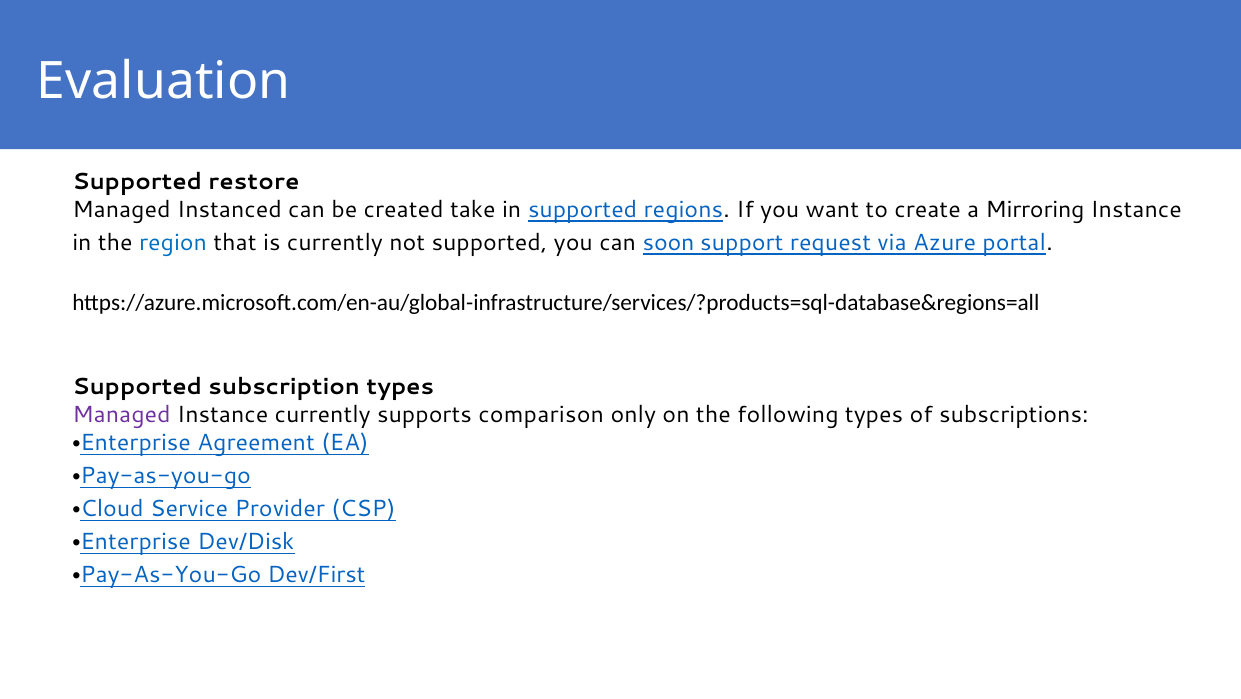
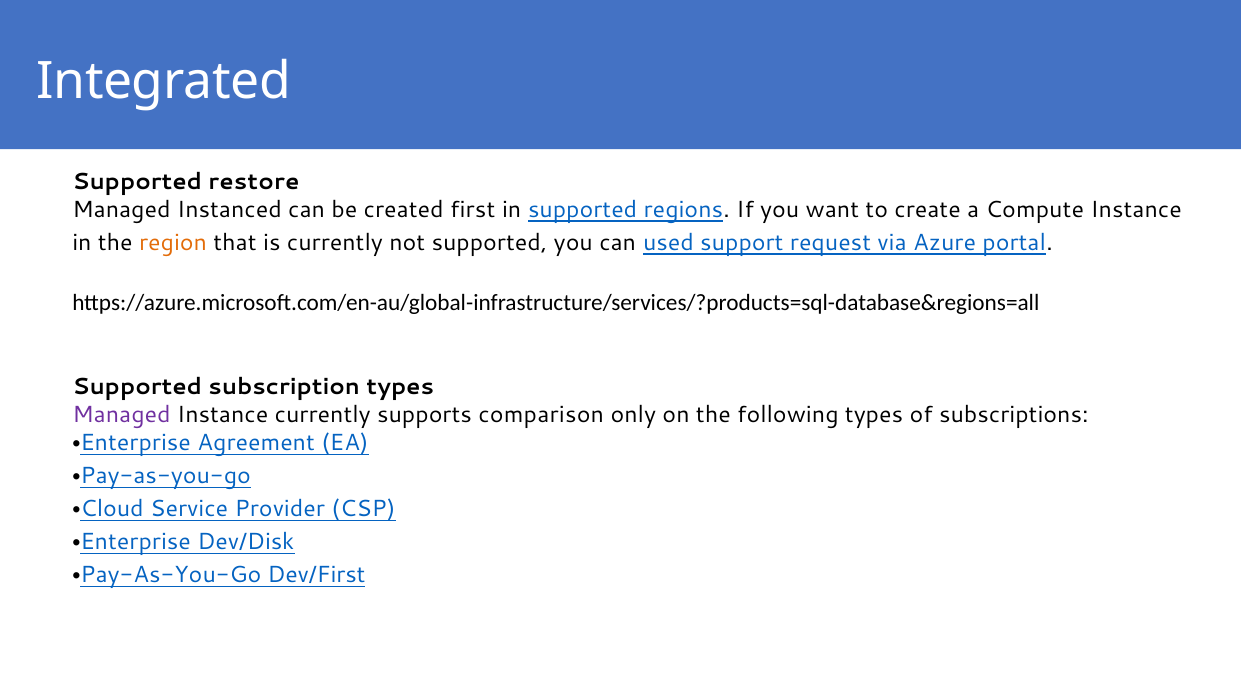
Evaluation: Evaluation -> Integrated
take: take -> first
Mirroring: Mirroring -> Compute
region colour: blue -> orange
soon: soon -> used
